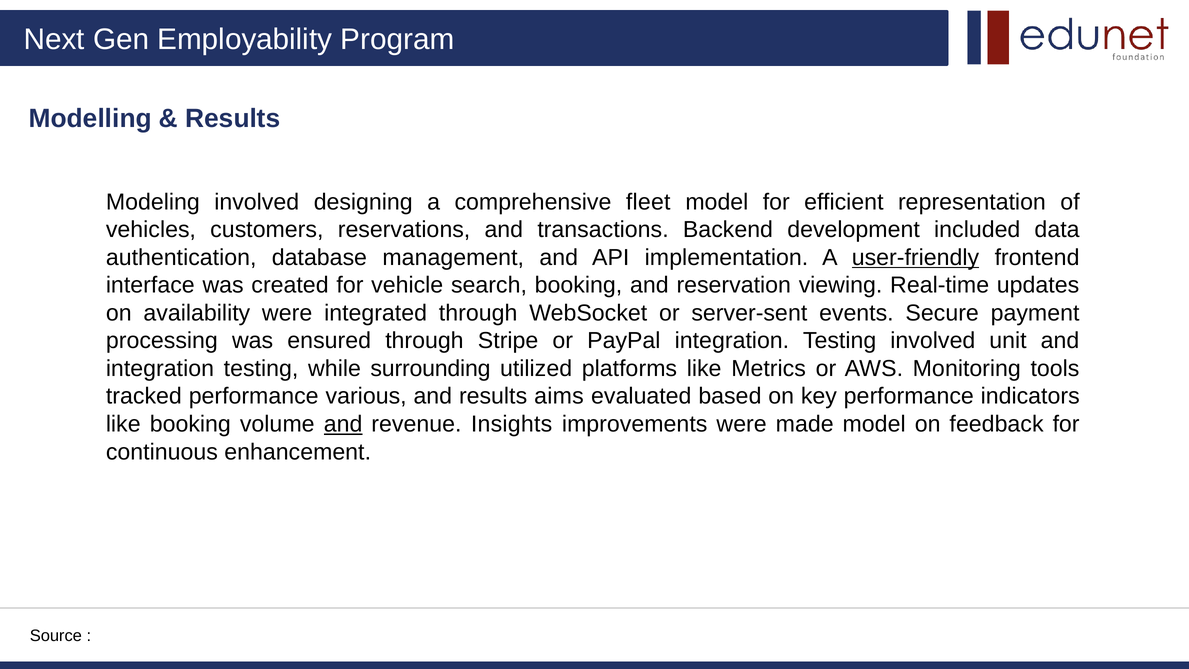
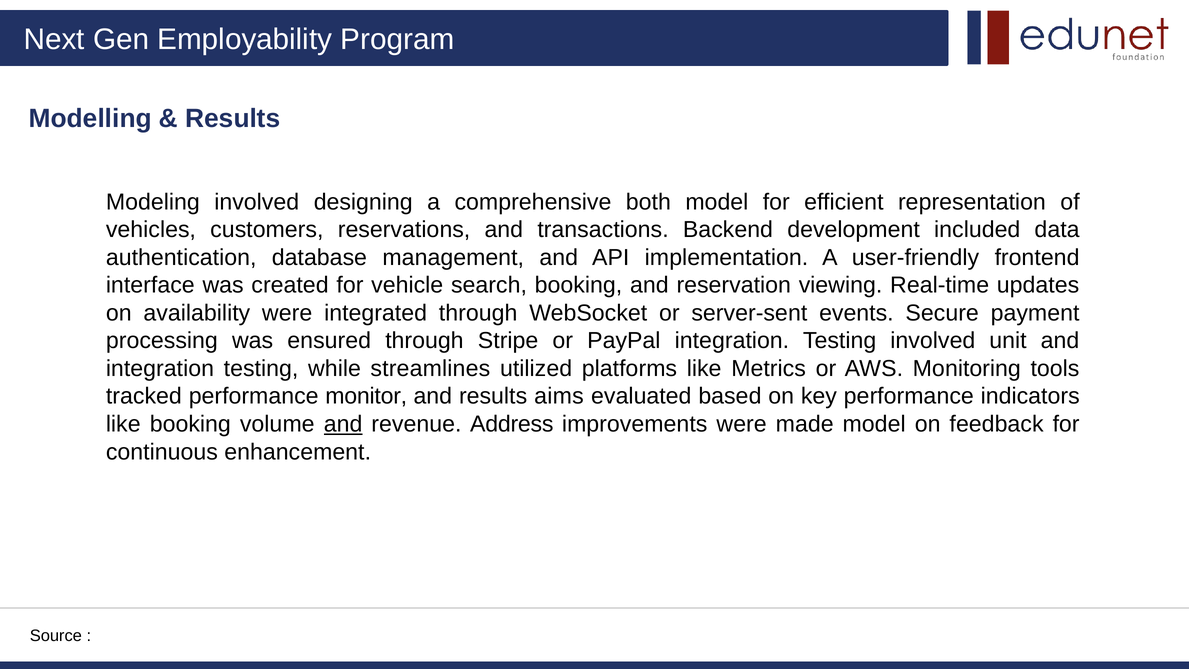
fleet: fleet -> both
user-friendly underline: present -> none
surrounding: surrounding -> streamlines
various: various -> monitor
Insights: Insights -> Address
